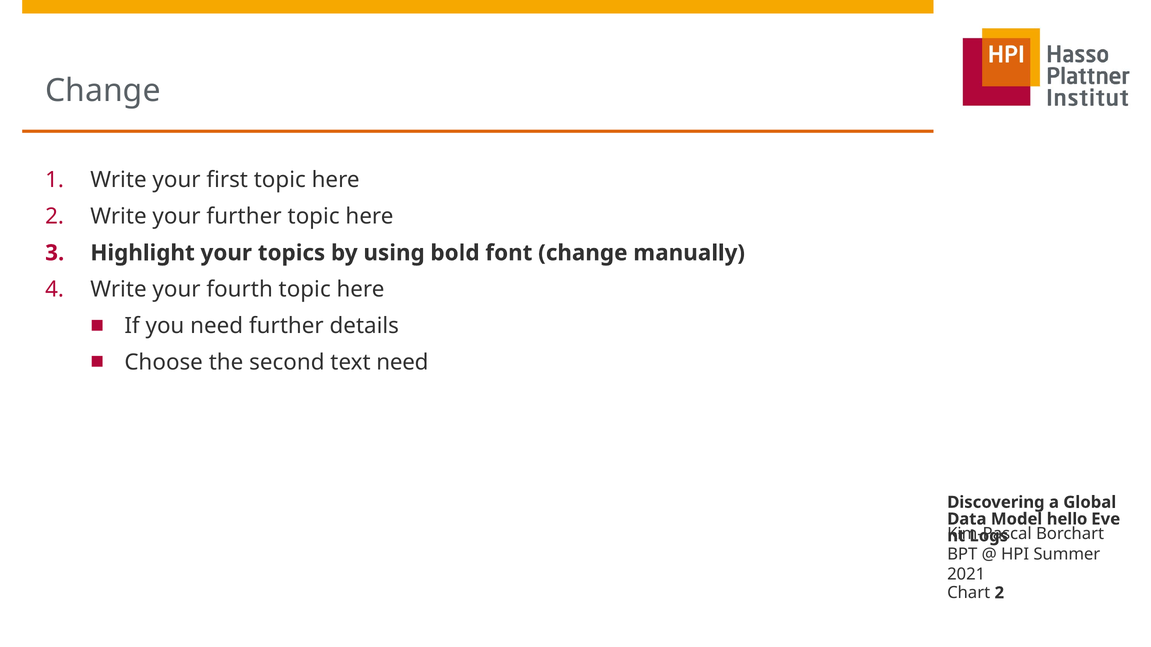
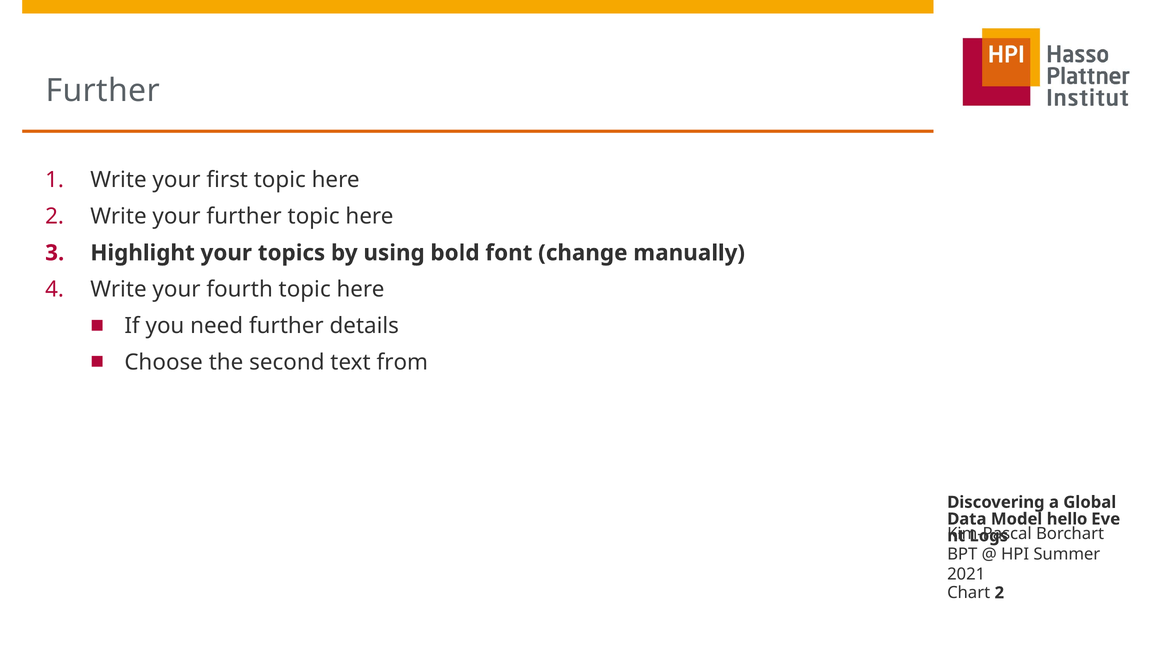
Change at (103, 91): Change -> Further
text need: need -> from
